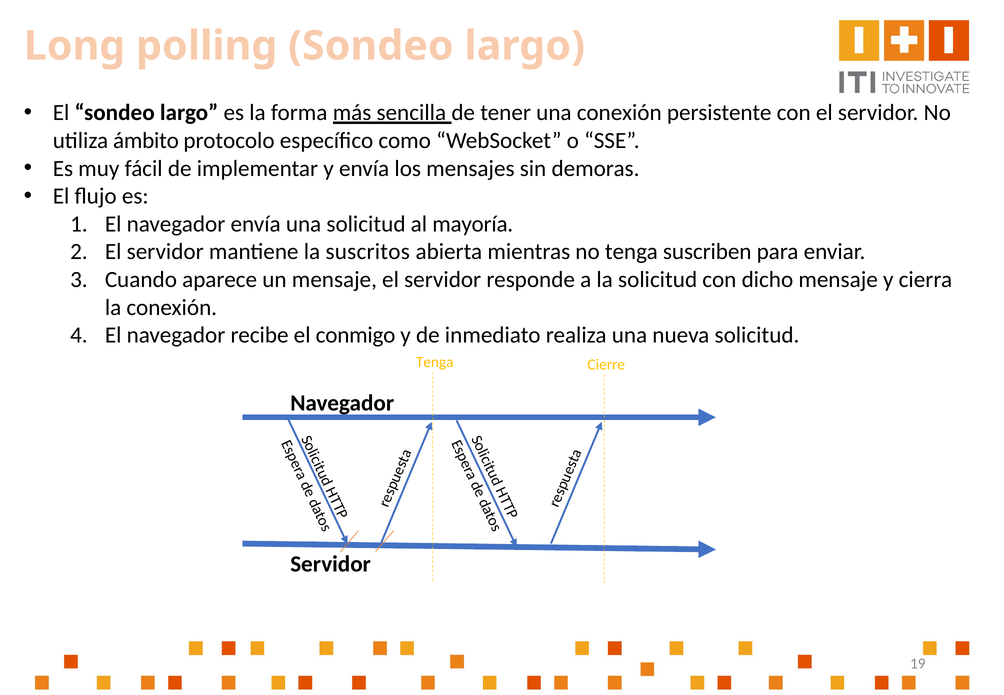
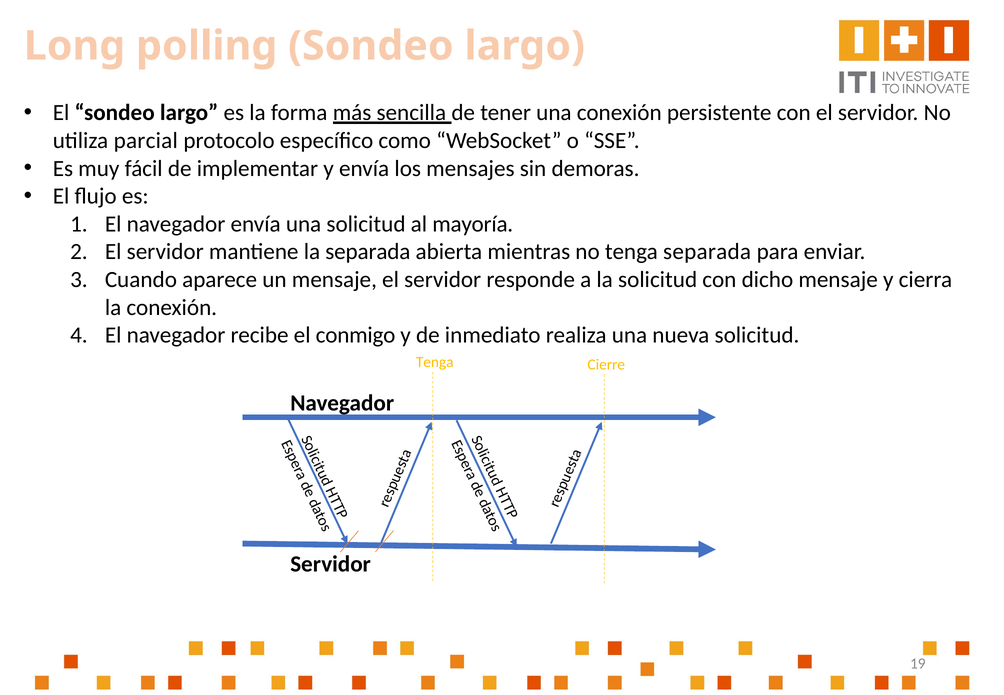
ámbito: ámbito -> parcial
la suscritos: suscritos -> separada
tenga suscriben: suscriben -> separada
